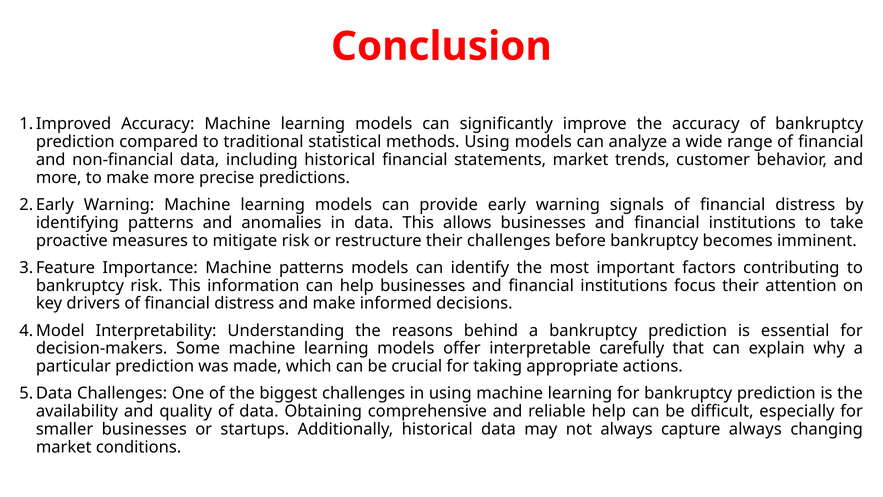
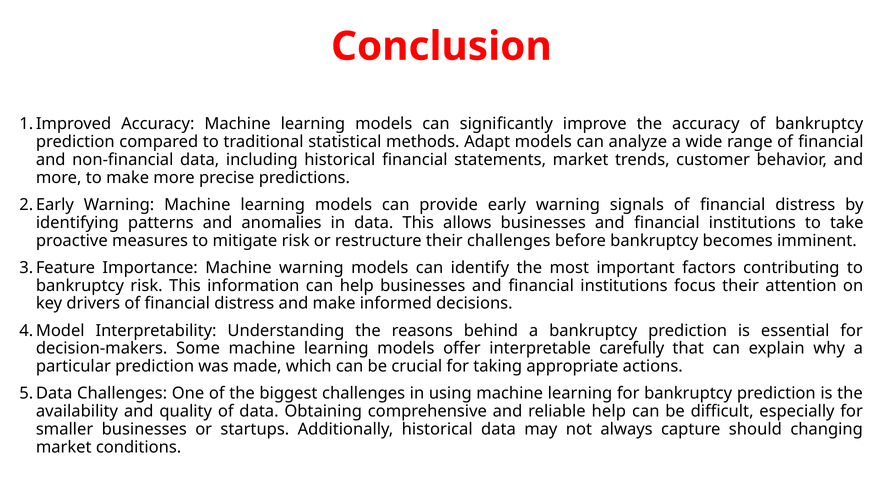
methods Using: Using -> Adapt
Machine patterns: patterns -> warning
capture always: always -> should
